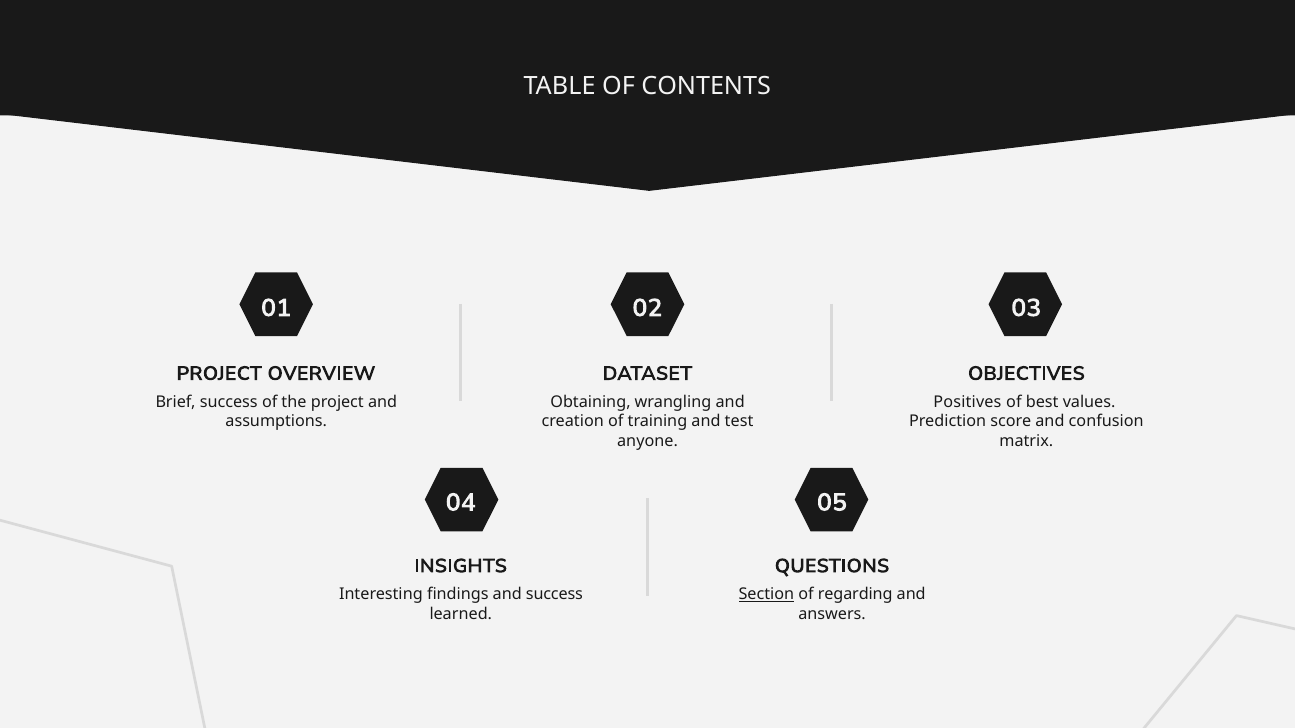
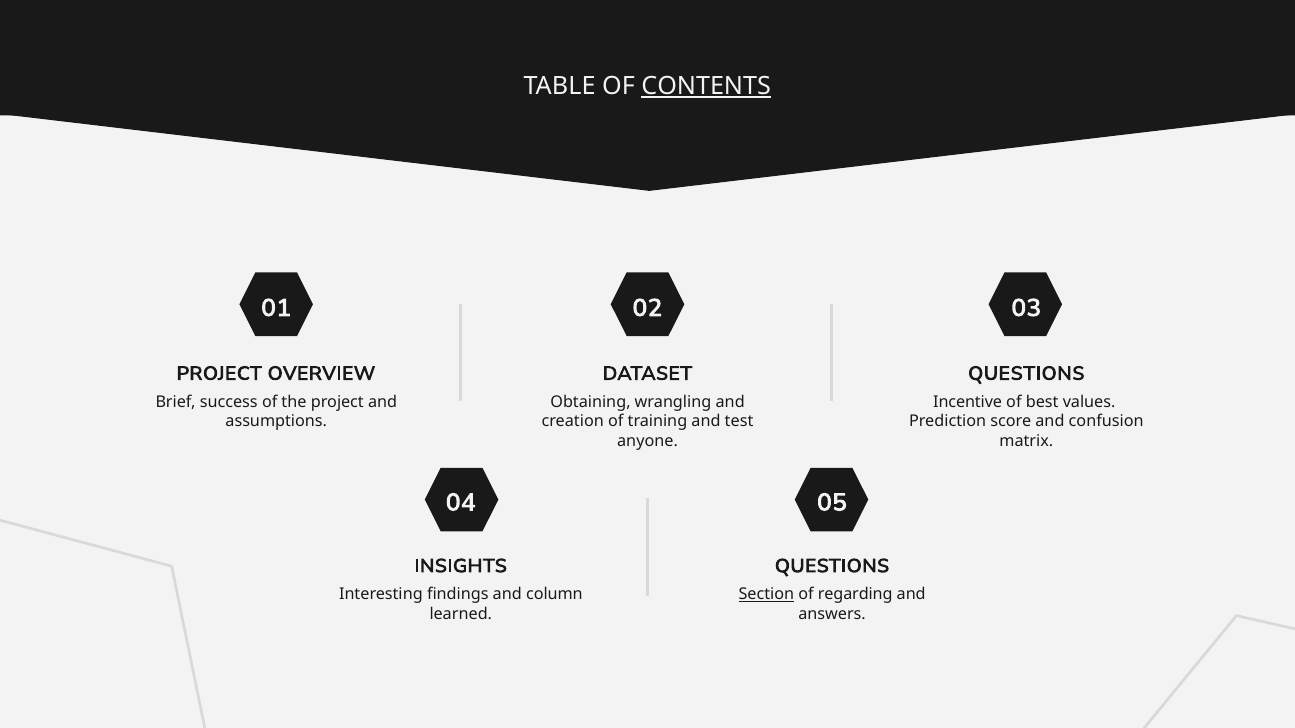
CONTENTS underline: none -> present
DATASET OBJECTIVES: OBJECTIVES -> QUESTIONS
Positives: Positives -> Incentive
and success: success -> column
